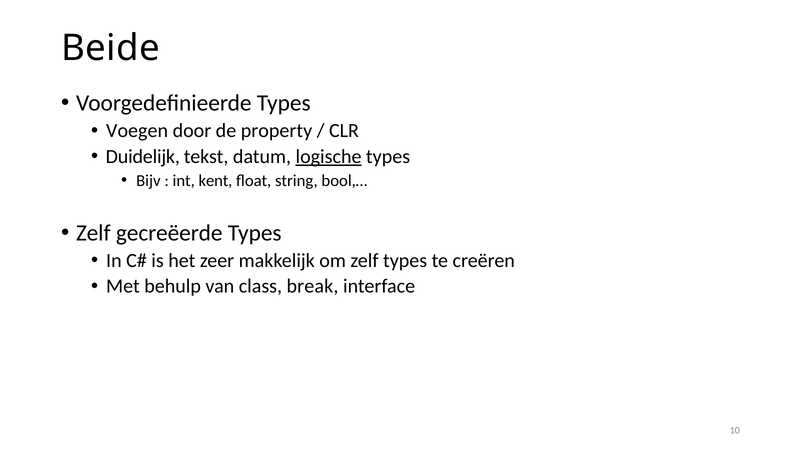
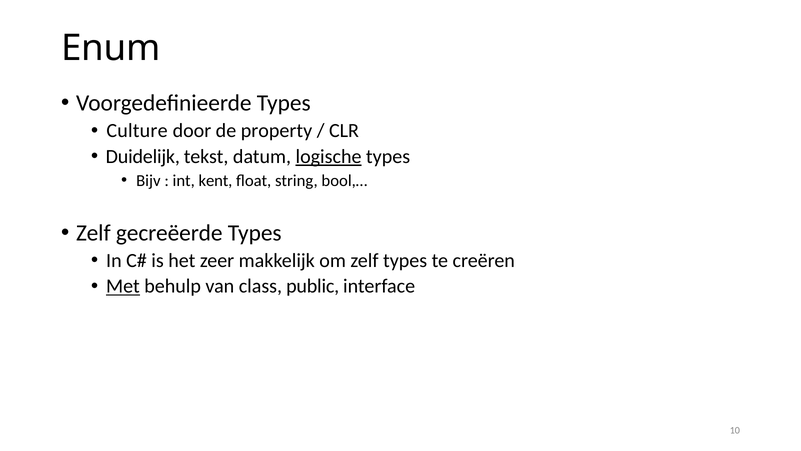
Beide: Beide -> Enum
Voegen: Voegen -> Culture
Met underline: none -> present
break: break -> public
